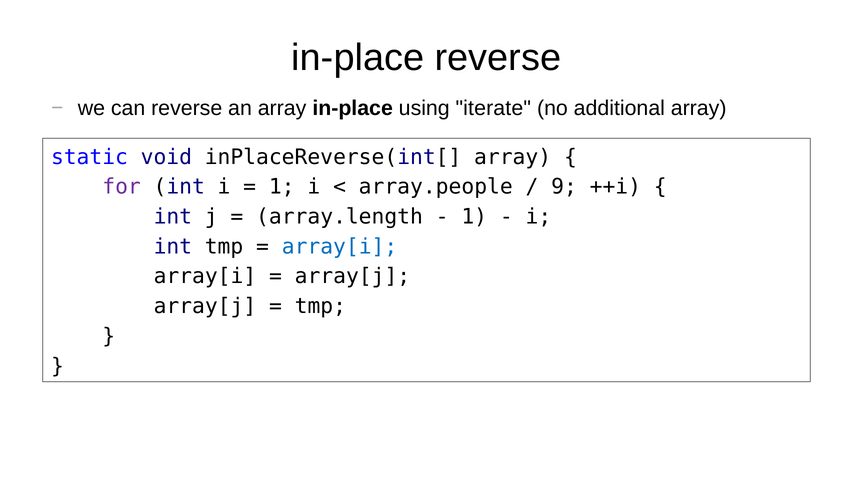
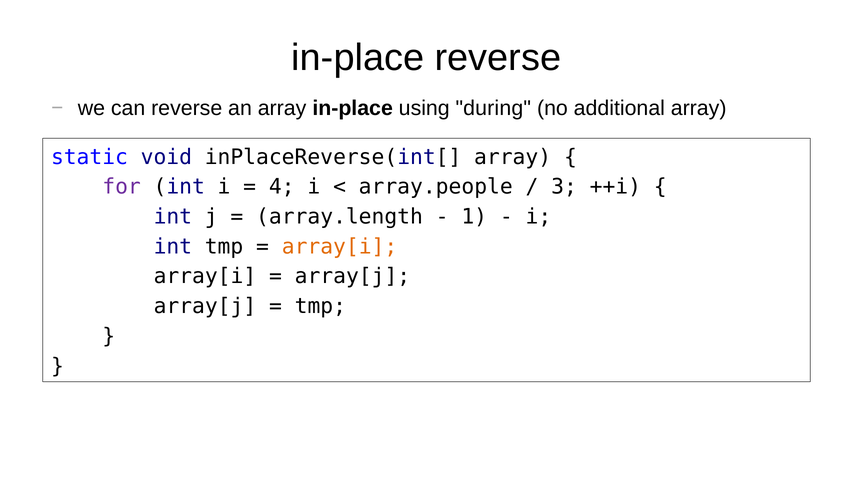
iterate: iterate -> during
1 at (282, 187): 1 -> 4
9: 9 -> 3
array[i at (340, 246) colour: blue -> orange
